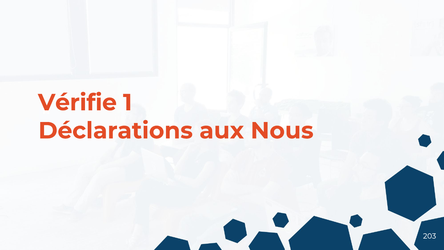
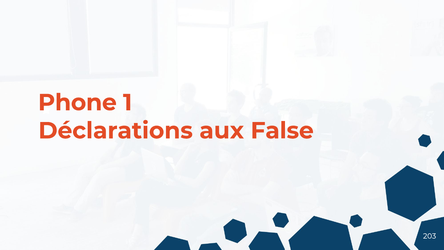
Vérifie: Vérifie -> Phone
Nous: Nous -> False
